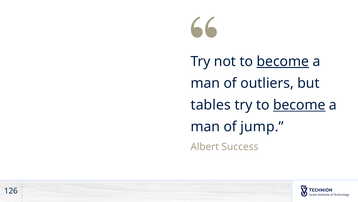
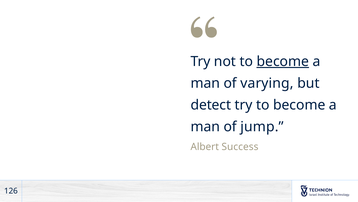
outliers: outliers -> varying
tables: tables -> detect
become at (299, 105) underline: present -> none
